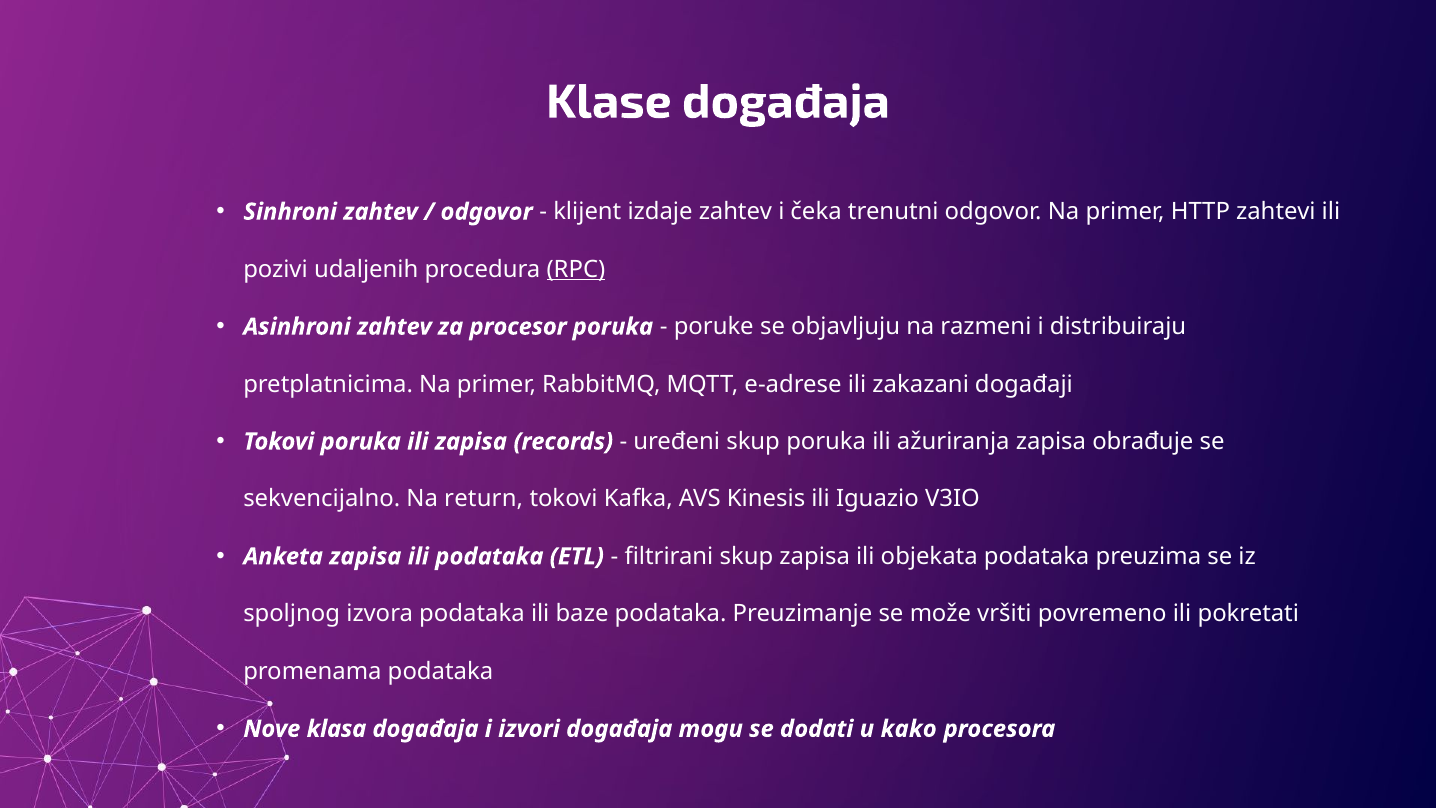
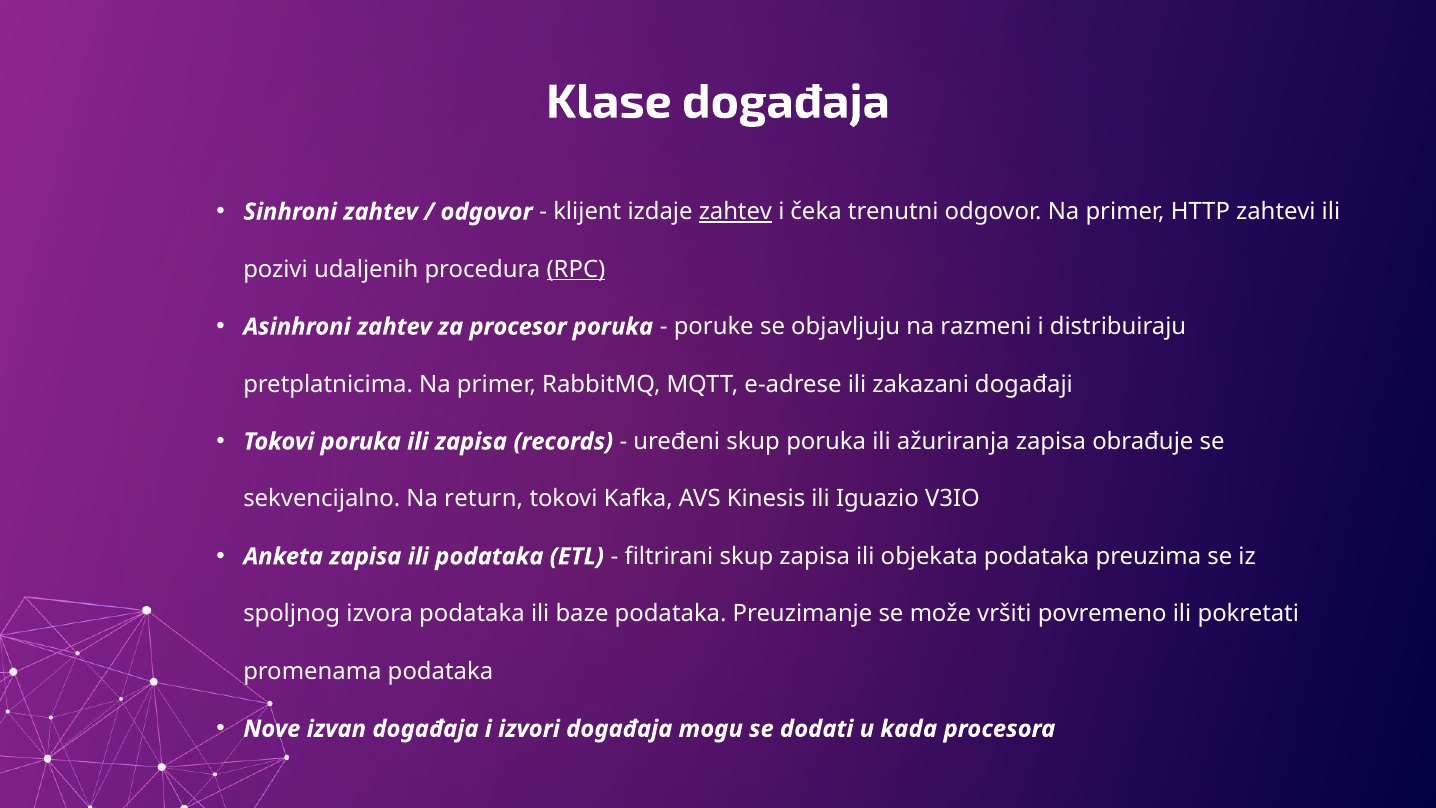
zahtev at (735, 212) underline: none -> present
klasa: klasa -> izvan
kako: kako -> kada
